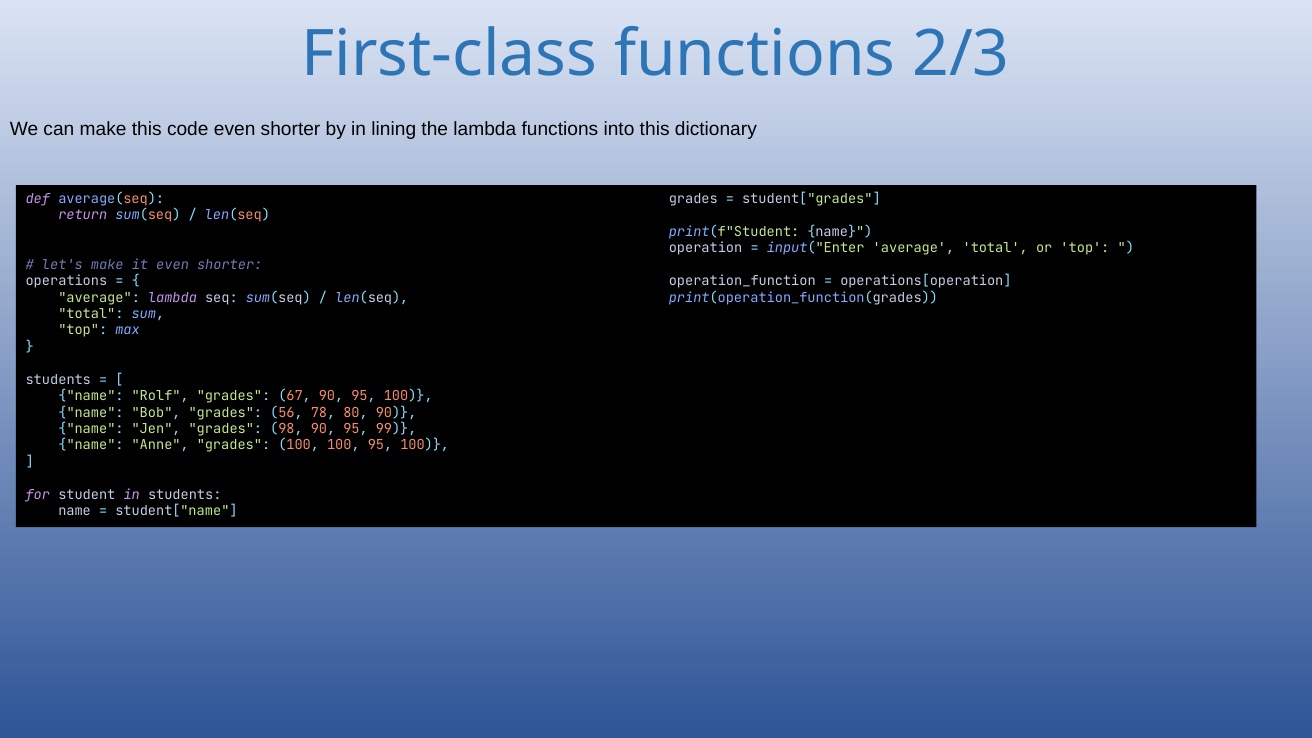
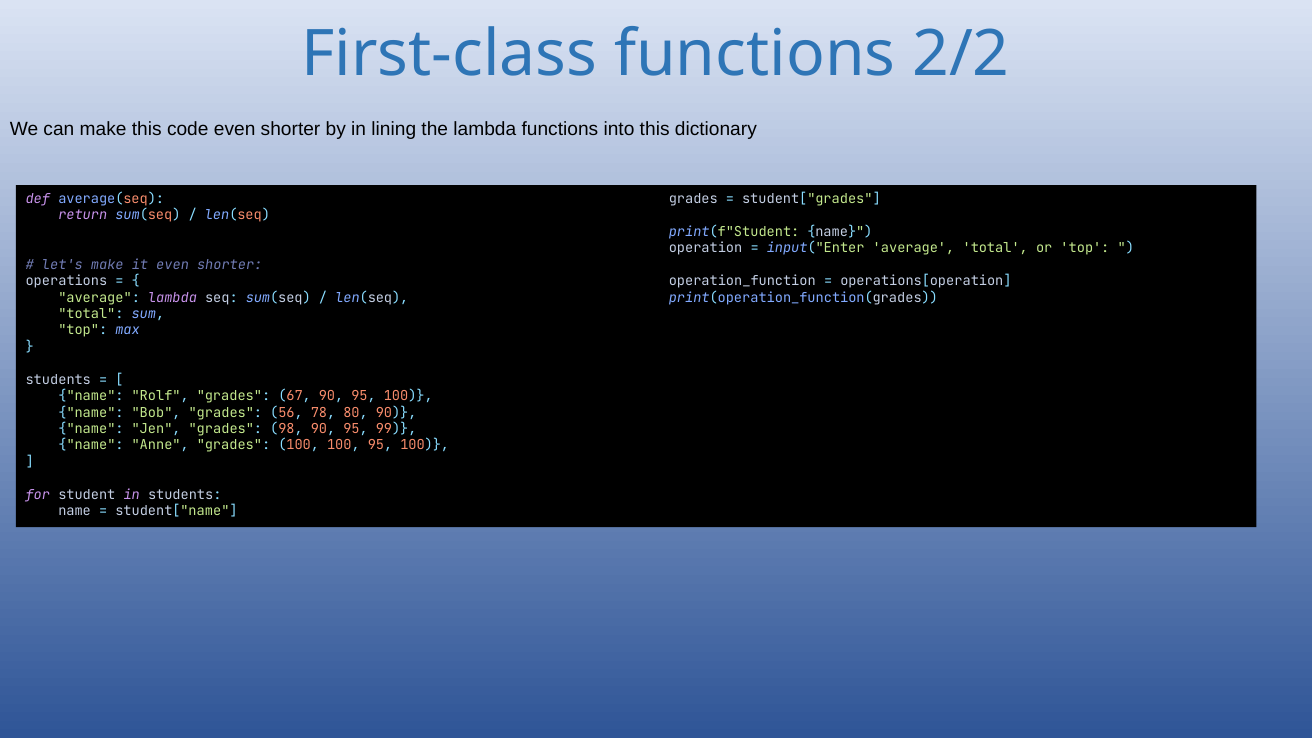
2/3: 2/3 -> 2/2
